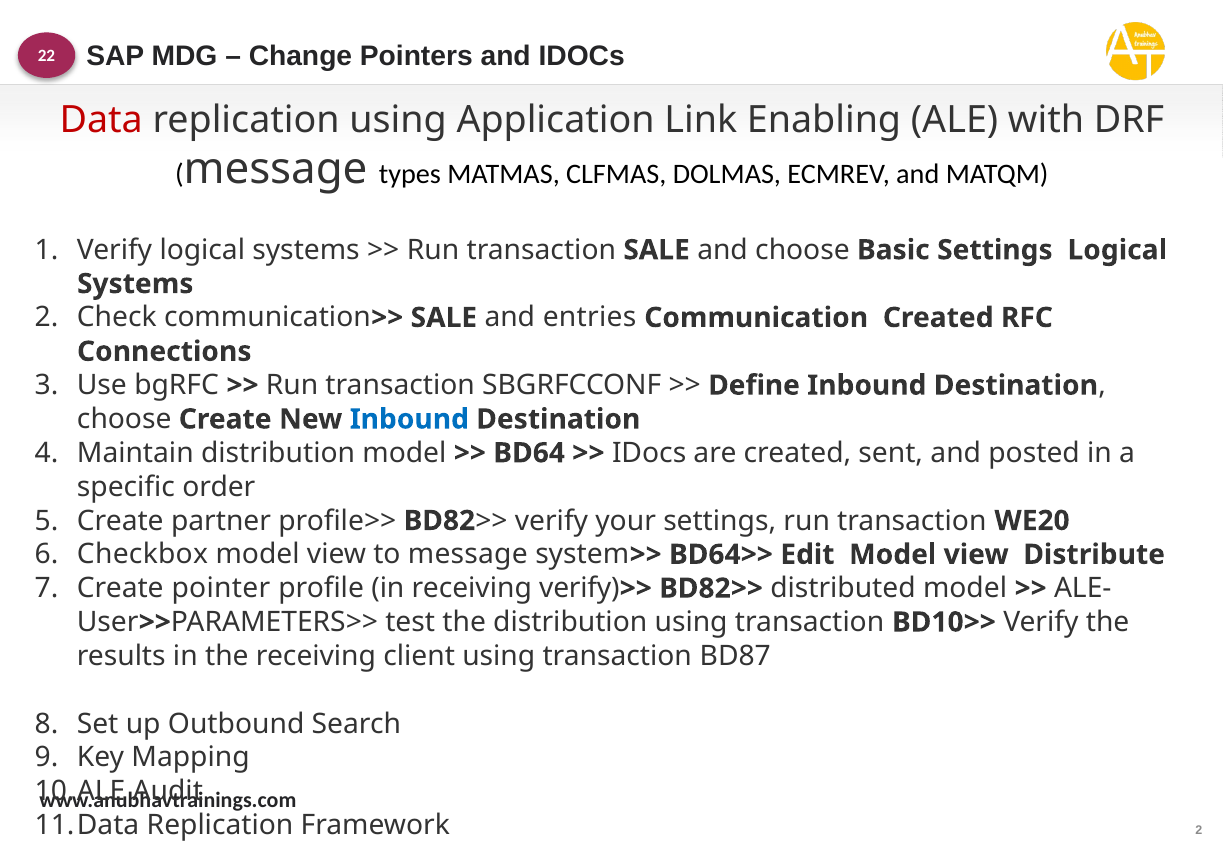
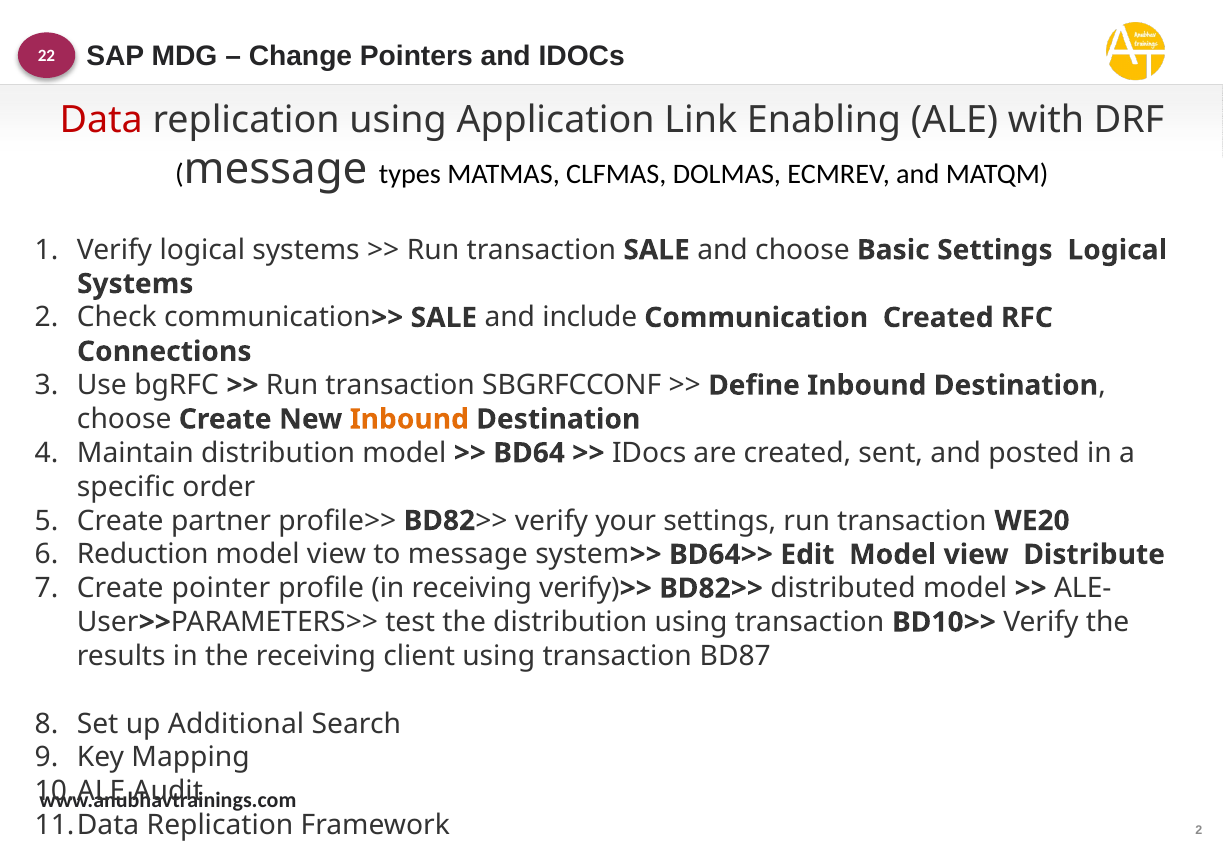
entries: entries -> include
Inbound at (409, 420) colour: blue -> orange
Checkbox: Checkbox -> Reduction
Outbound: Outbound -> Additional
